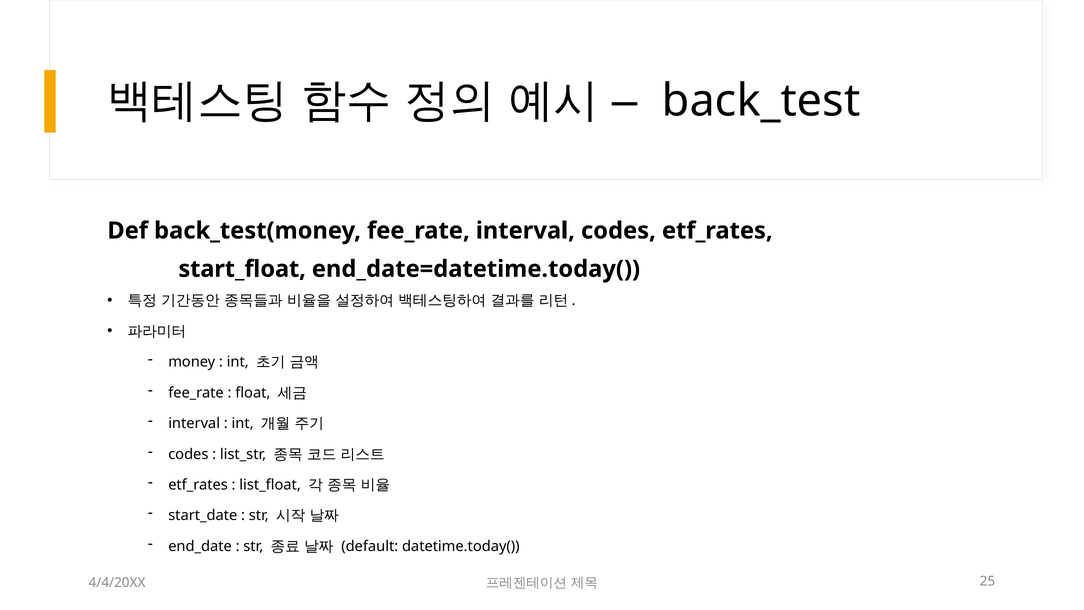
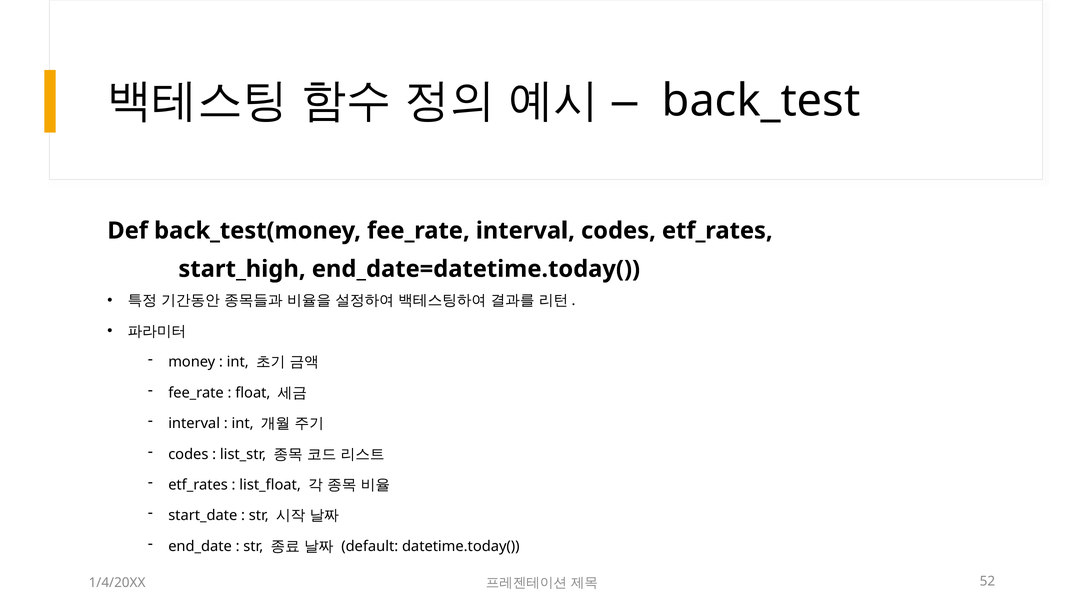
start_float: start_float -> start_high
4/4/20XX: 4/4/20XX -> 1/4/20XX
25: 25 -> 52
